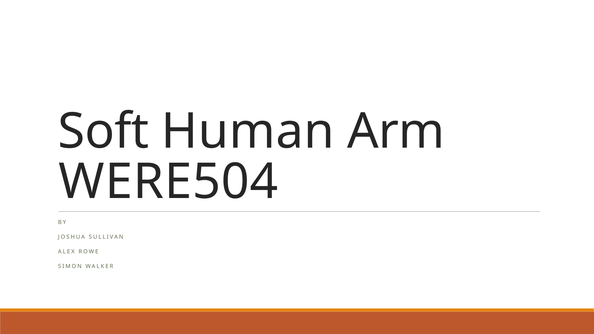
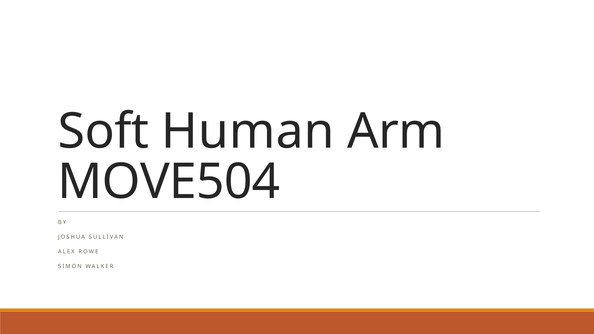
WERE504: WERE504 -> MOVE504
